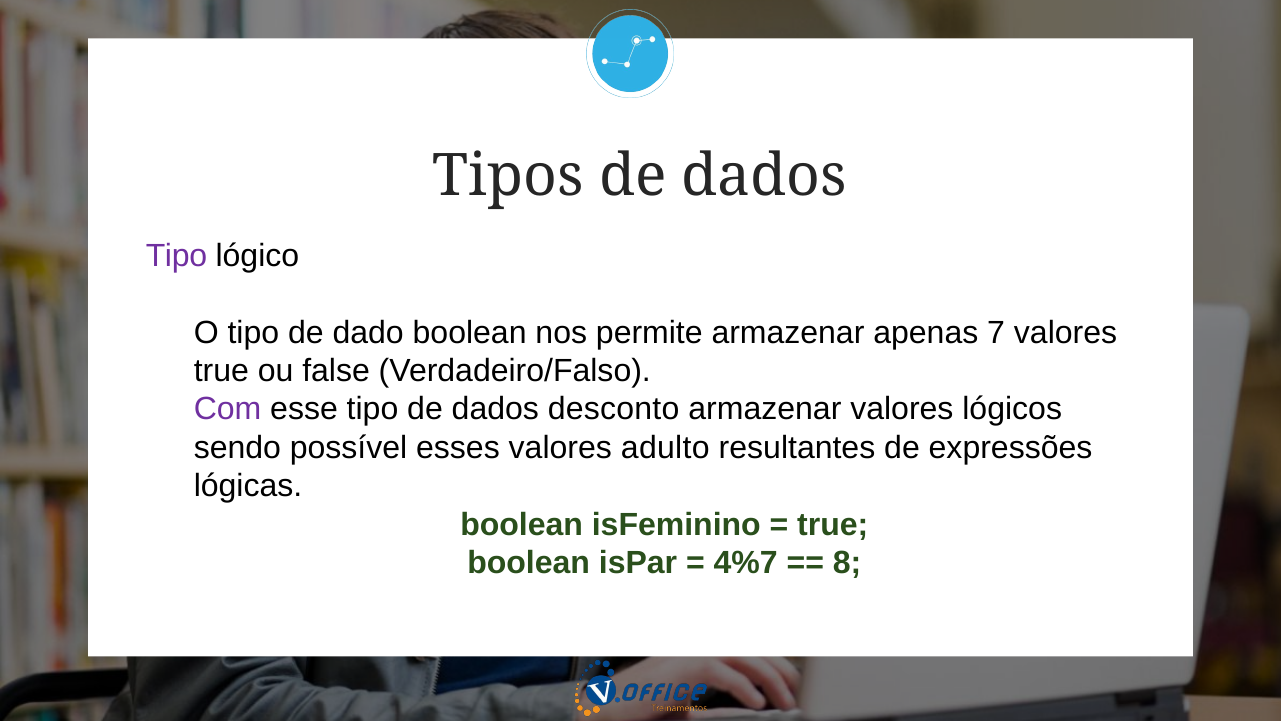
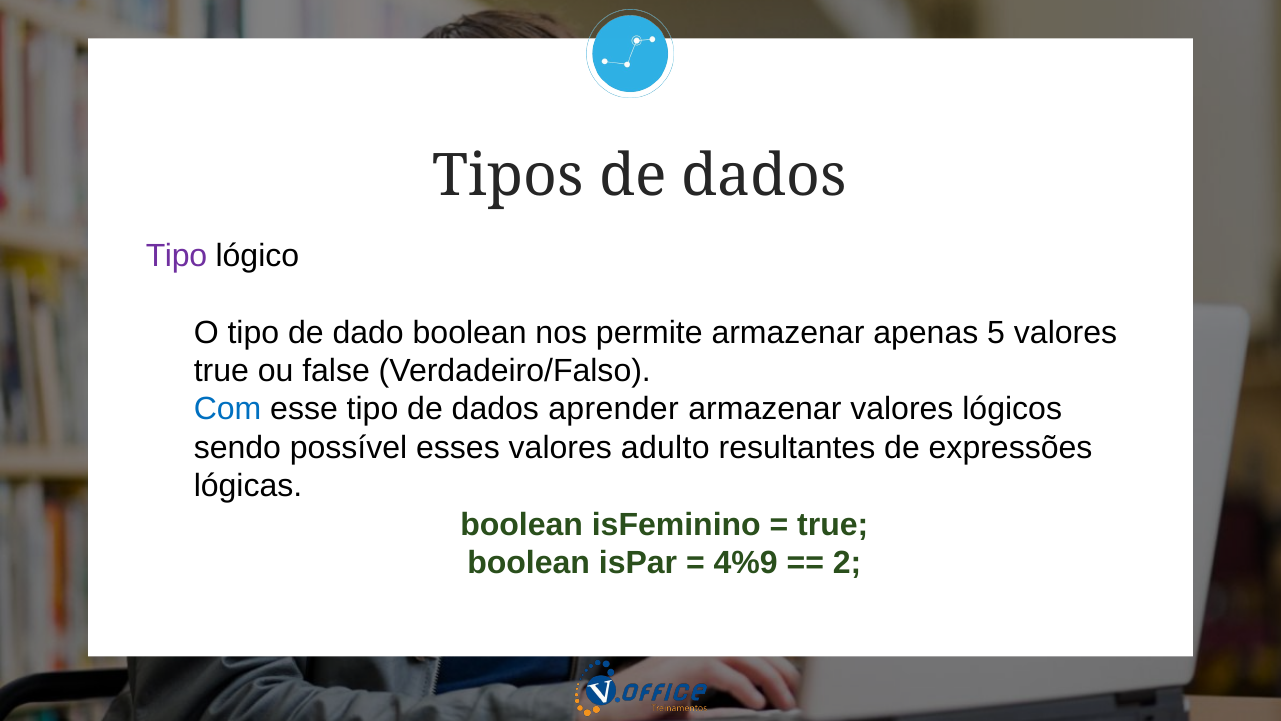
7: 7 -> 5
Com colour: purple -> blue
desconto: desconto -> aprender
4%7: 4%7 -> 4%9
8: 8 -> 2
